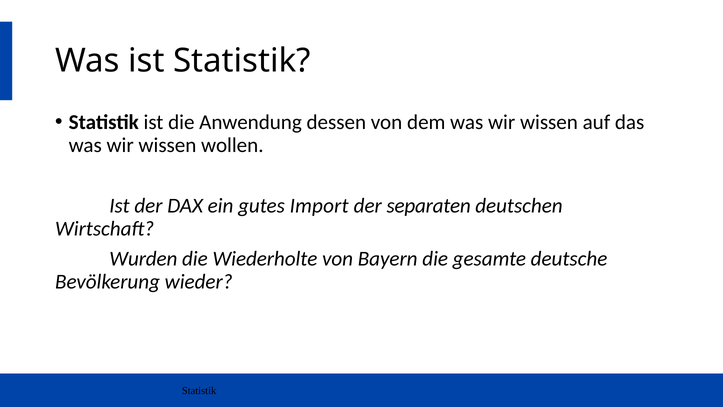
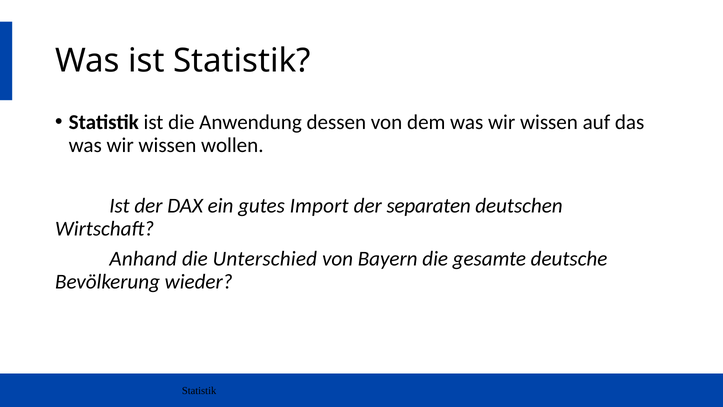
Wurden: Wurden -> Anhand
Wiederholte: Wiederholte -> Unterschied
